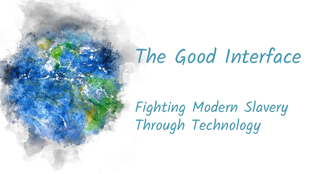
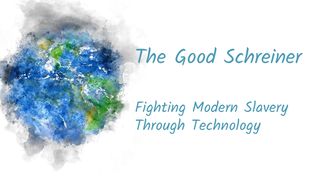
Interface: Interface -> Schreiner
